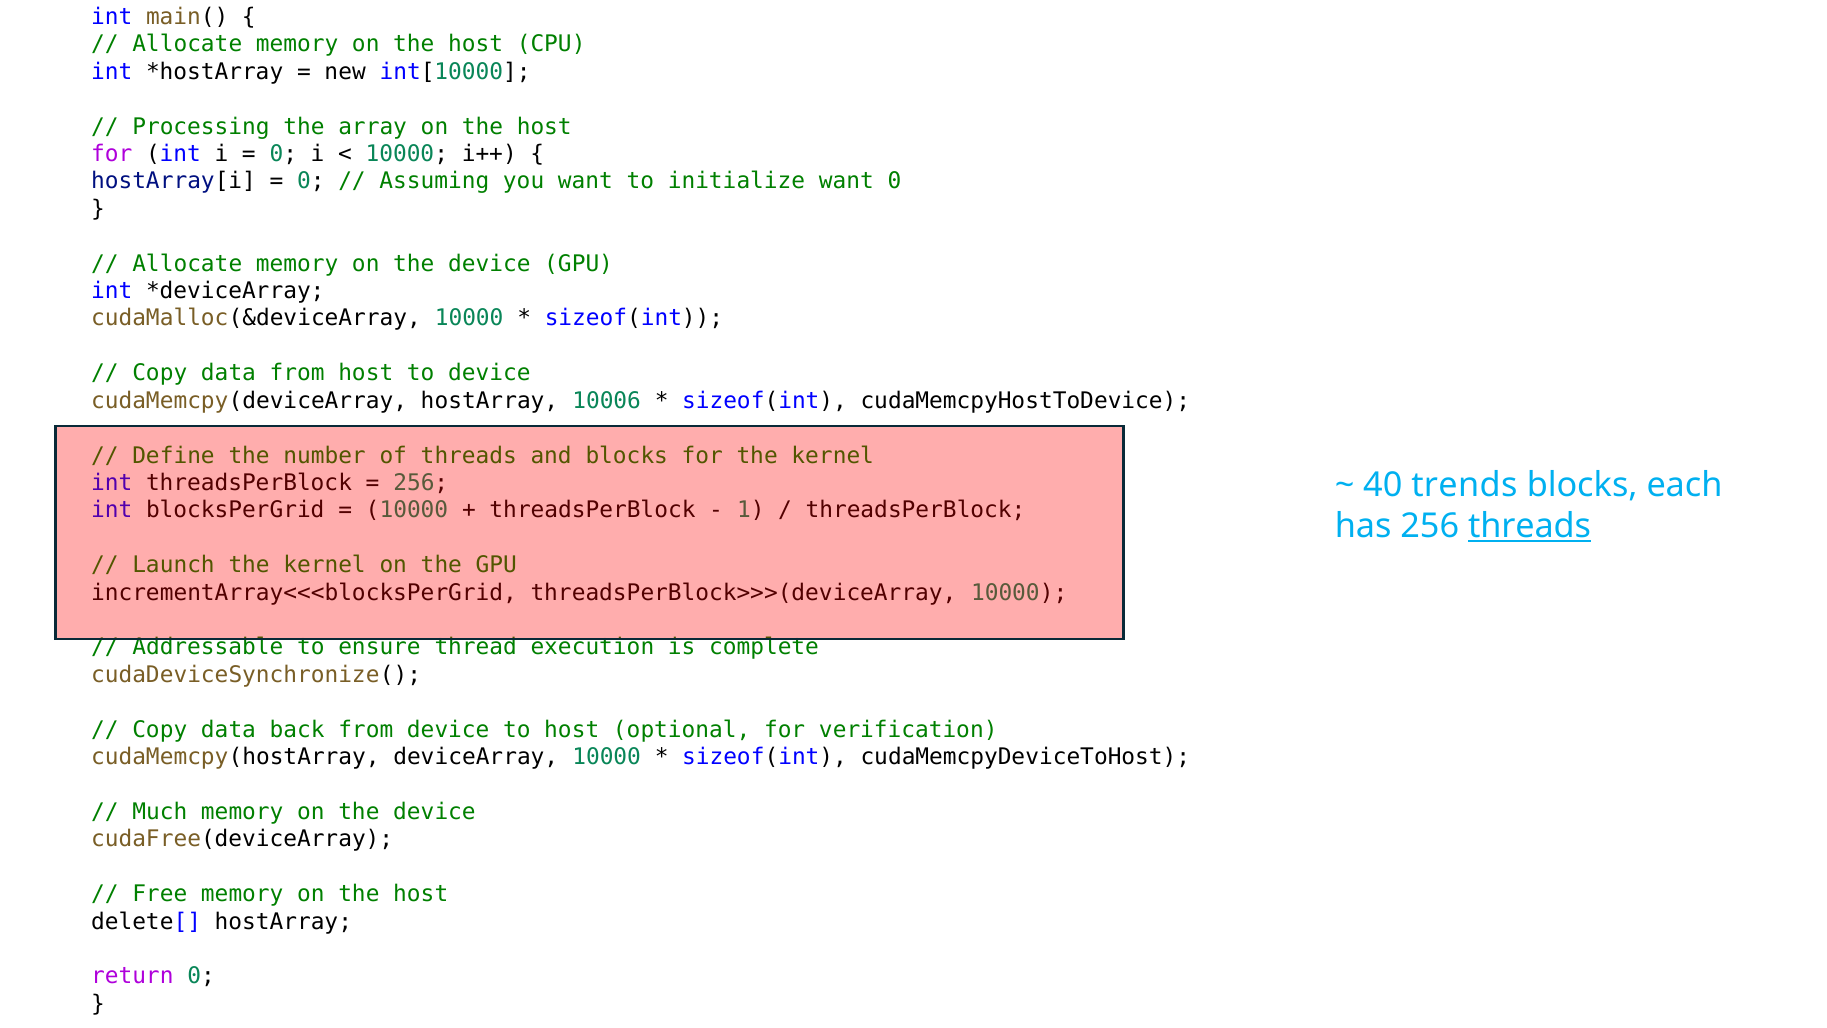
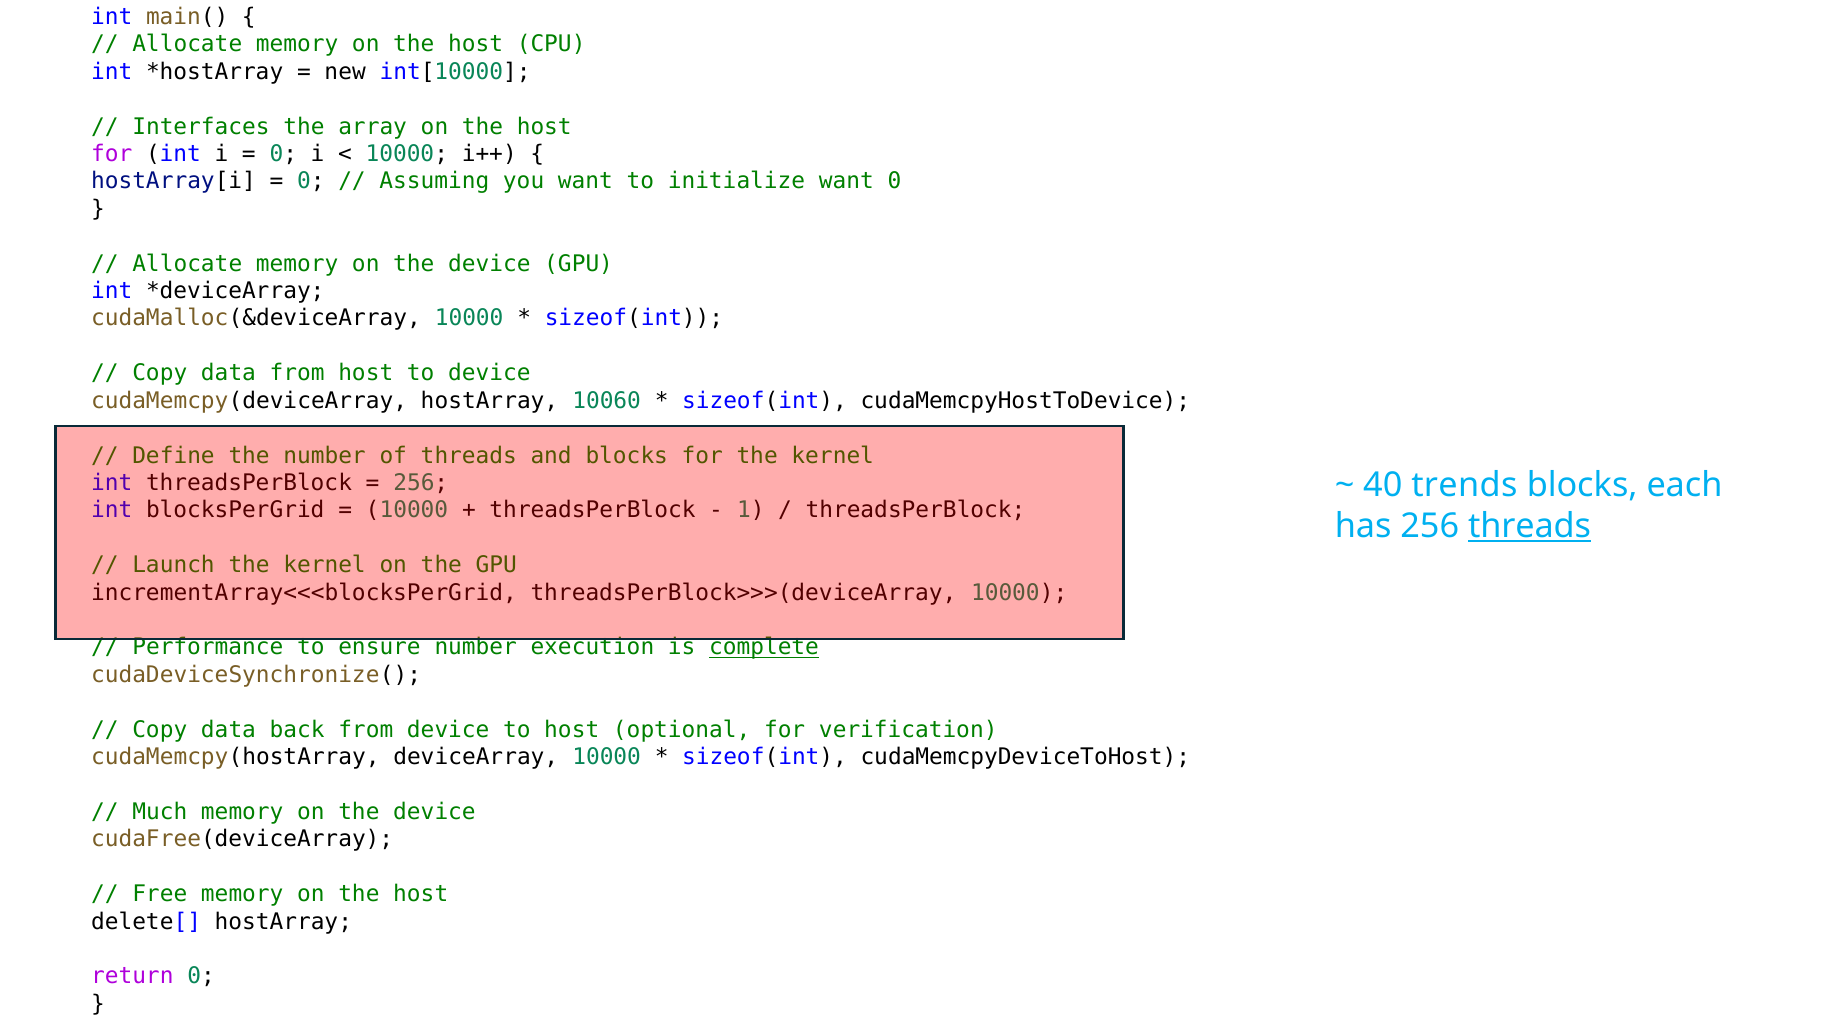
Processing: Processing -> Interfaces
10006: 10006 -> 10060
Addressable: Addressable -> Performance
ensure thread: thread -> number
complete underline: none -> present
